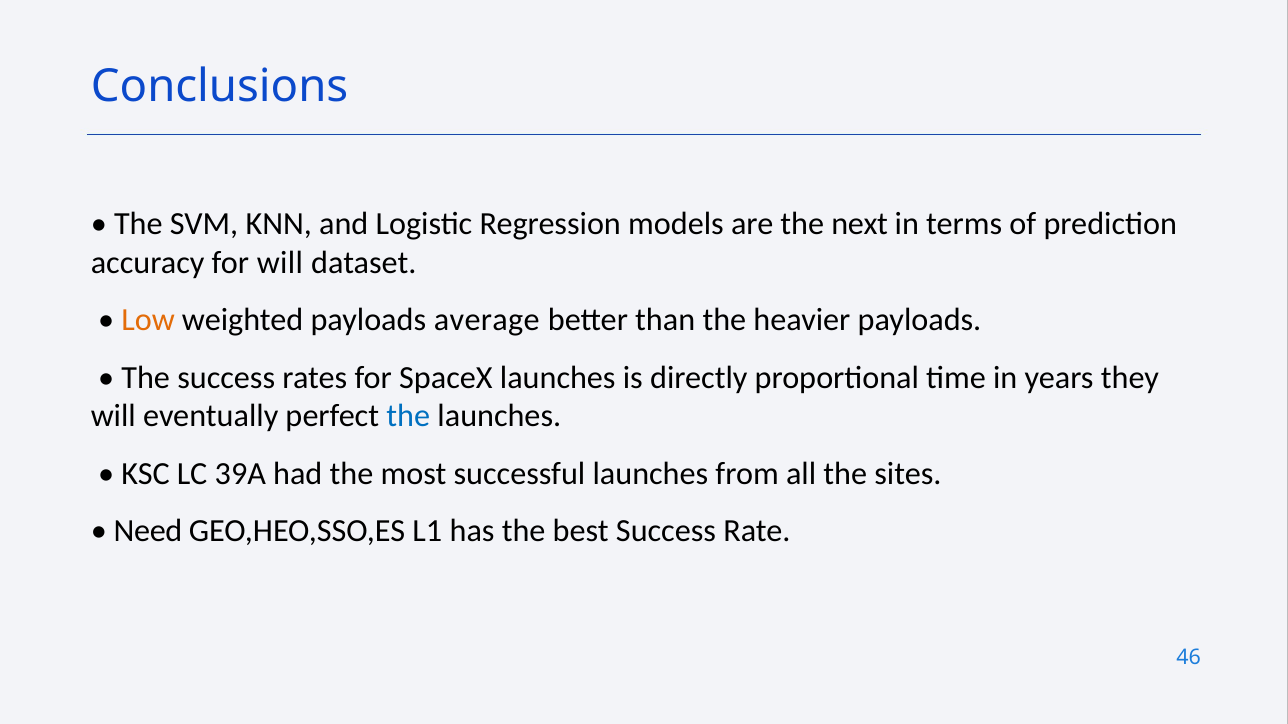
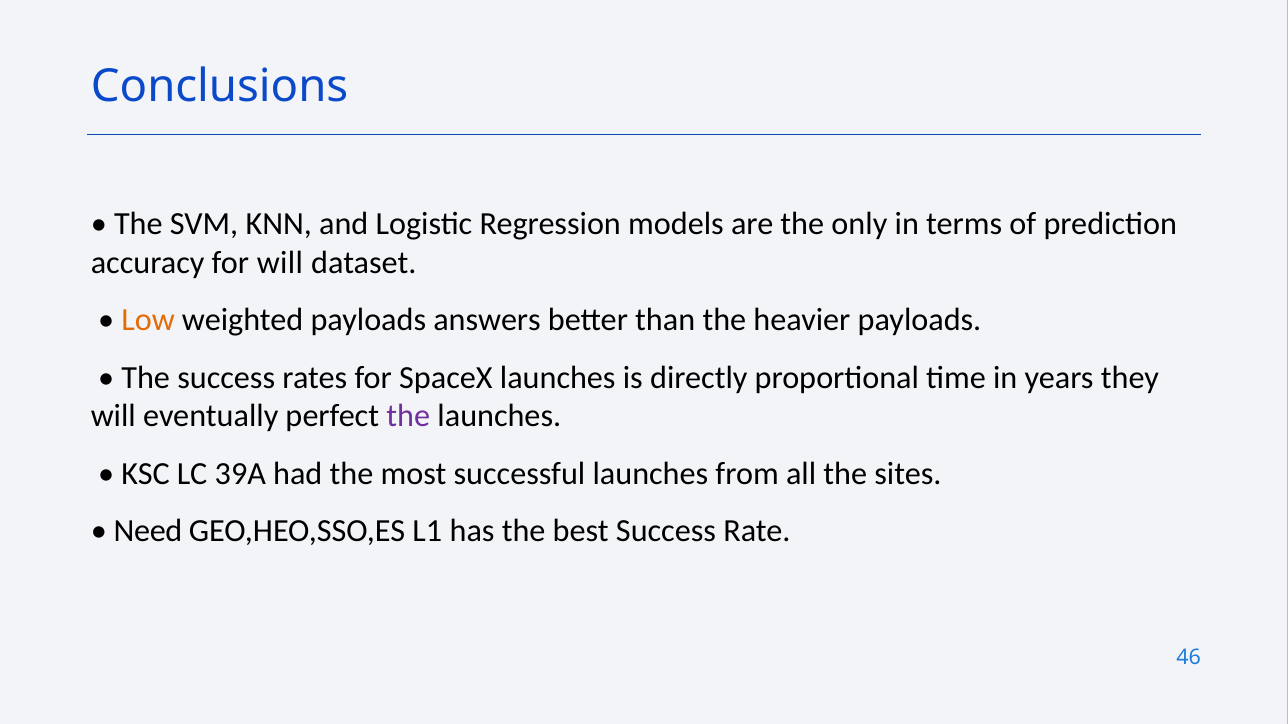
next: next -> only
average: average -> answers
the at (408, 417) colour: blue -> purple
